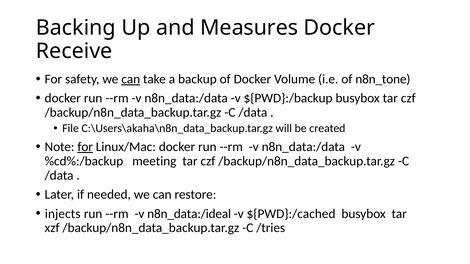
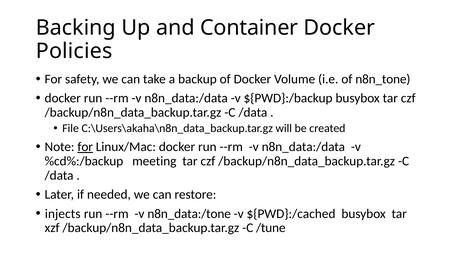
Measures: Measures -> Container
Receive: Receive -> Policies
can at (131, 79) underline: present -> none
n8n_data:/ideal: n8n_data:/ideal -> n8n_data:/tone
/tries: /tries -> /tune
